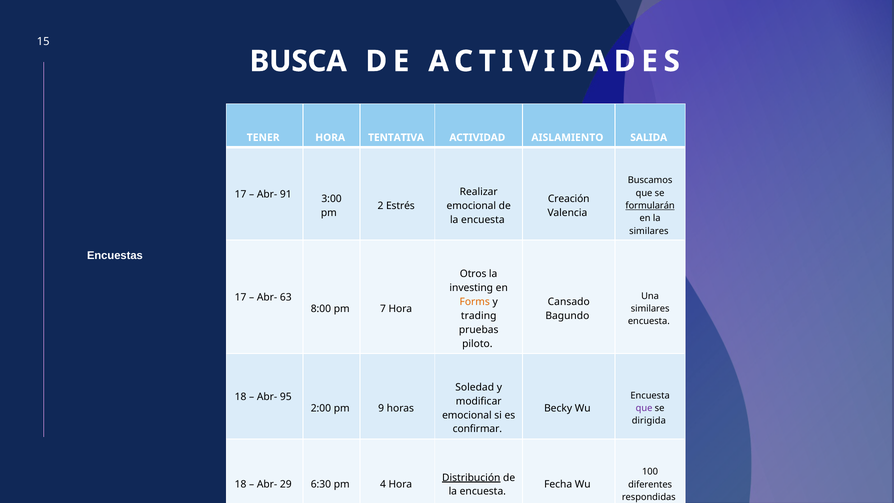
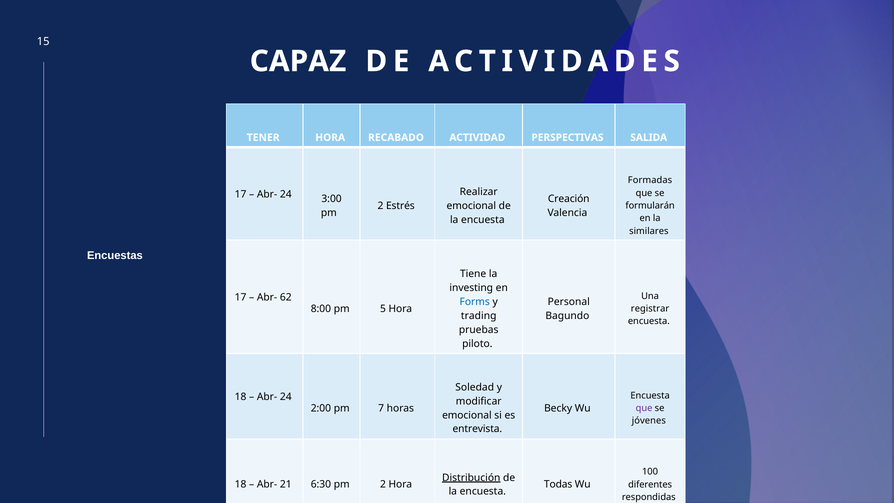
BUSCA: BUSCA -> CAPAZ
TENTATIVA: TENTATIVA -> RECABADO
AISLAMIENTO: AISLAMIENTO -> PERSPECTIVAS
Buscamos: Buscamos -> Formadas
91 at (286, 194): 91 -> 24
formularán underline: present -> none
Otros: Otros -> Tiene
63: 63 -> 62
Forms colour: orange -> blue
Cansado: Cansado -> Personal
7: 7 -> 5
similares at (650, 309): similares -> registrar
95 at (286, 397): 95 -> 24
9: 9 -> 7
dirigida: dirigida -> jóvenes
confirmar: confirmar -> entrevista
29: 29 -> 21
6:30 pm 4: 4 -> 2
Fecha: Fecha -> Todas
